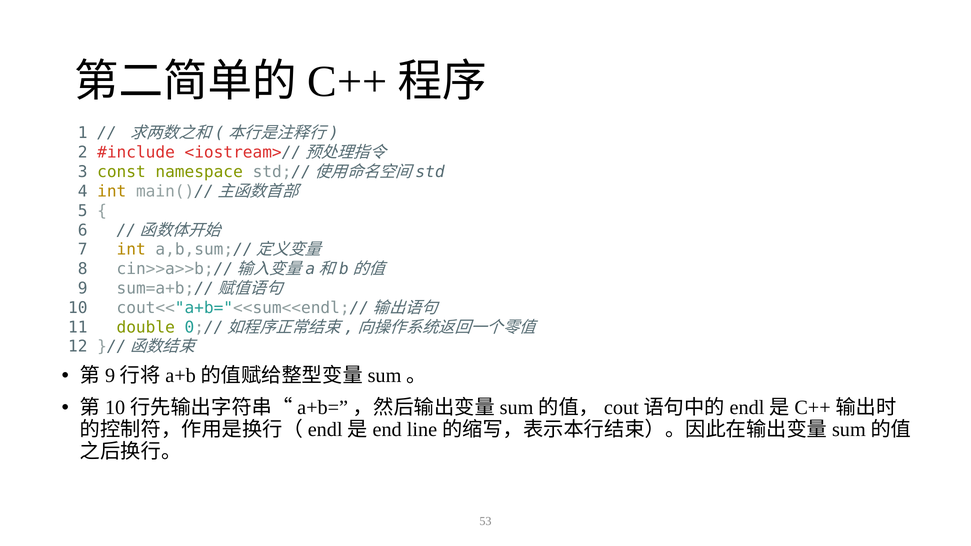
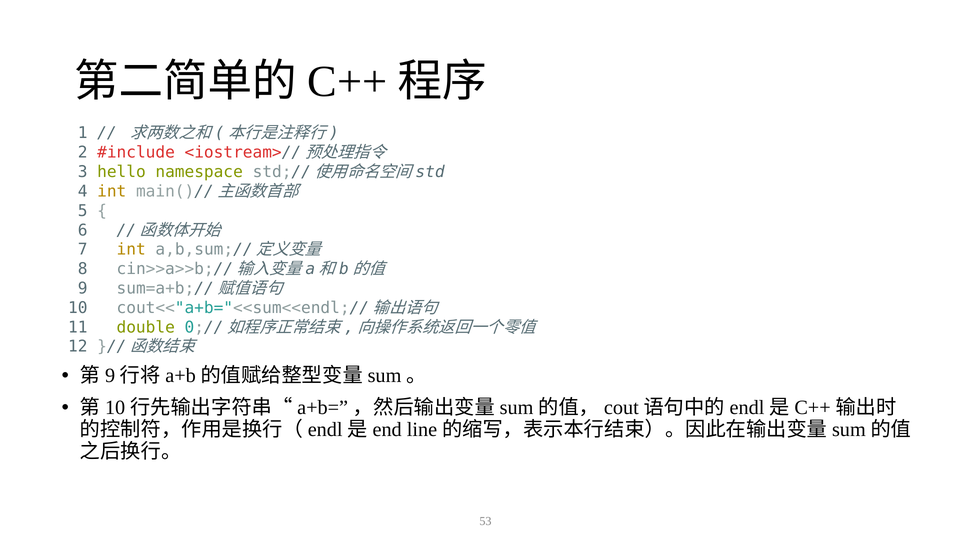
const: const -> hello
